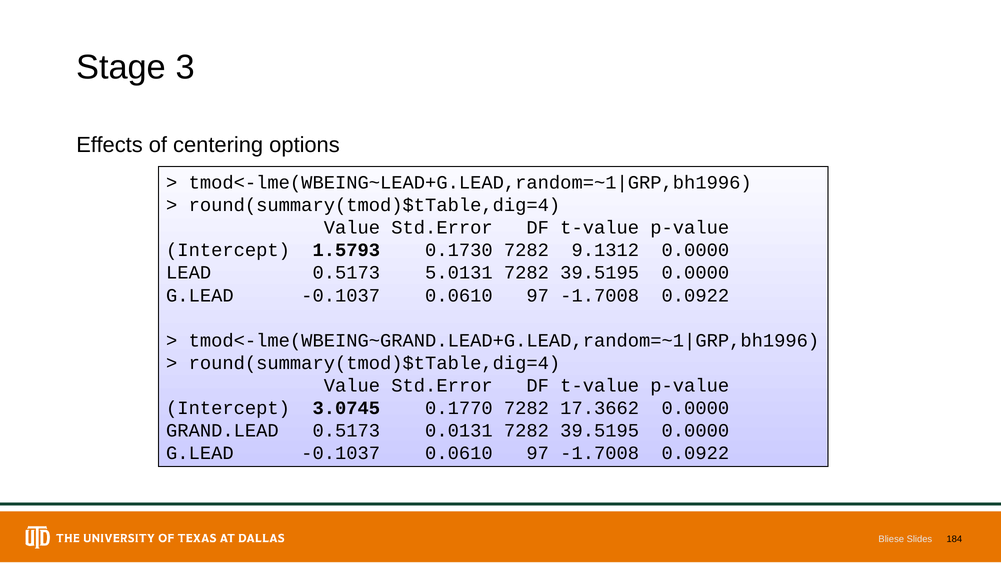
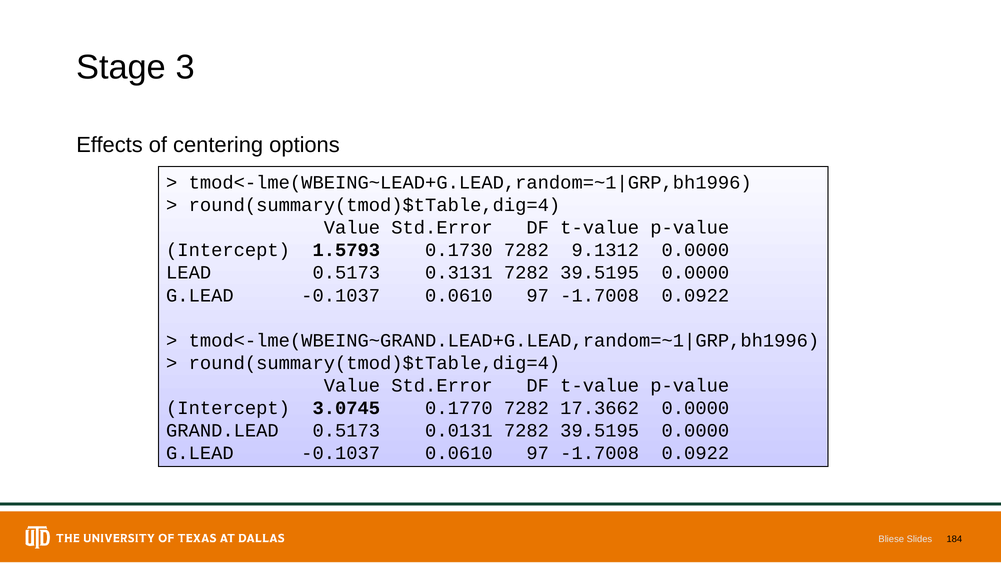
5.0131: 5.0131 -> 0.3131
